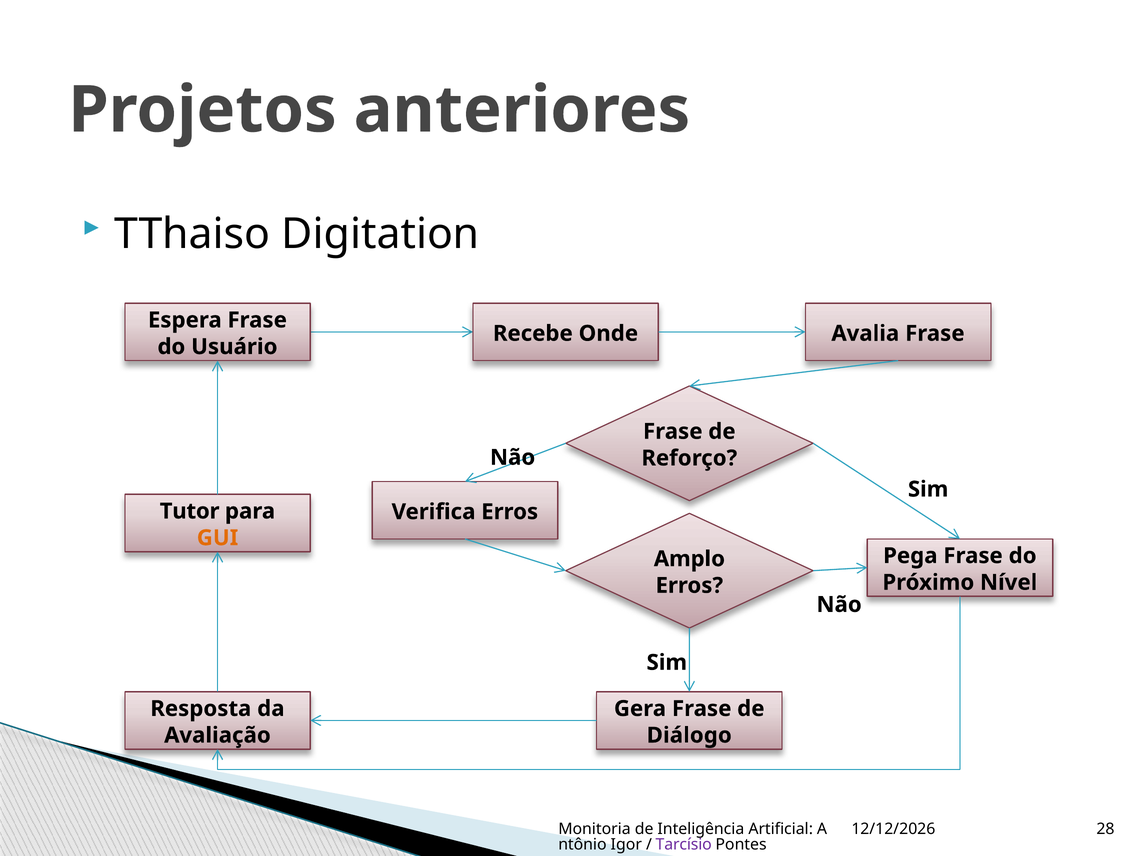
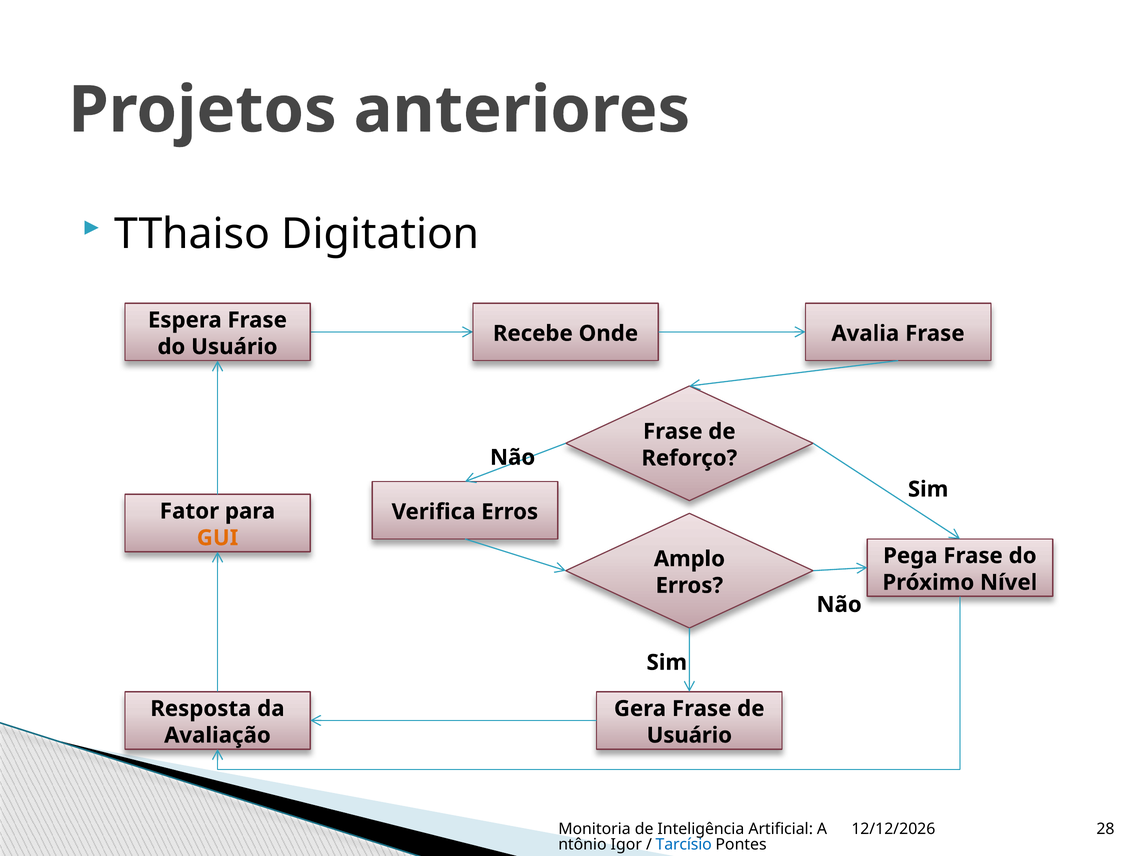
Tutor: Tutor -> Fator
Diálogo at (689, 736): Diálogo -> Usuário
Tarcísio colour: purple -> blue
